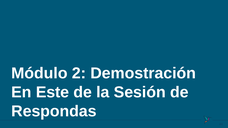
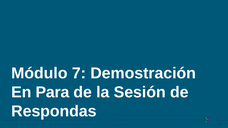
2: 2 -> 7
Este: Este -> Para
